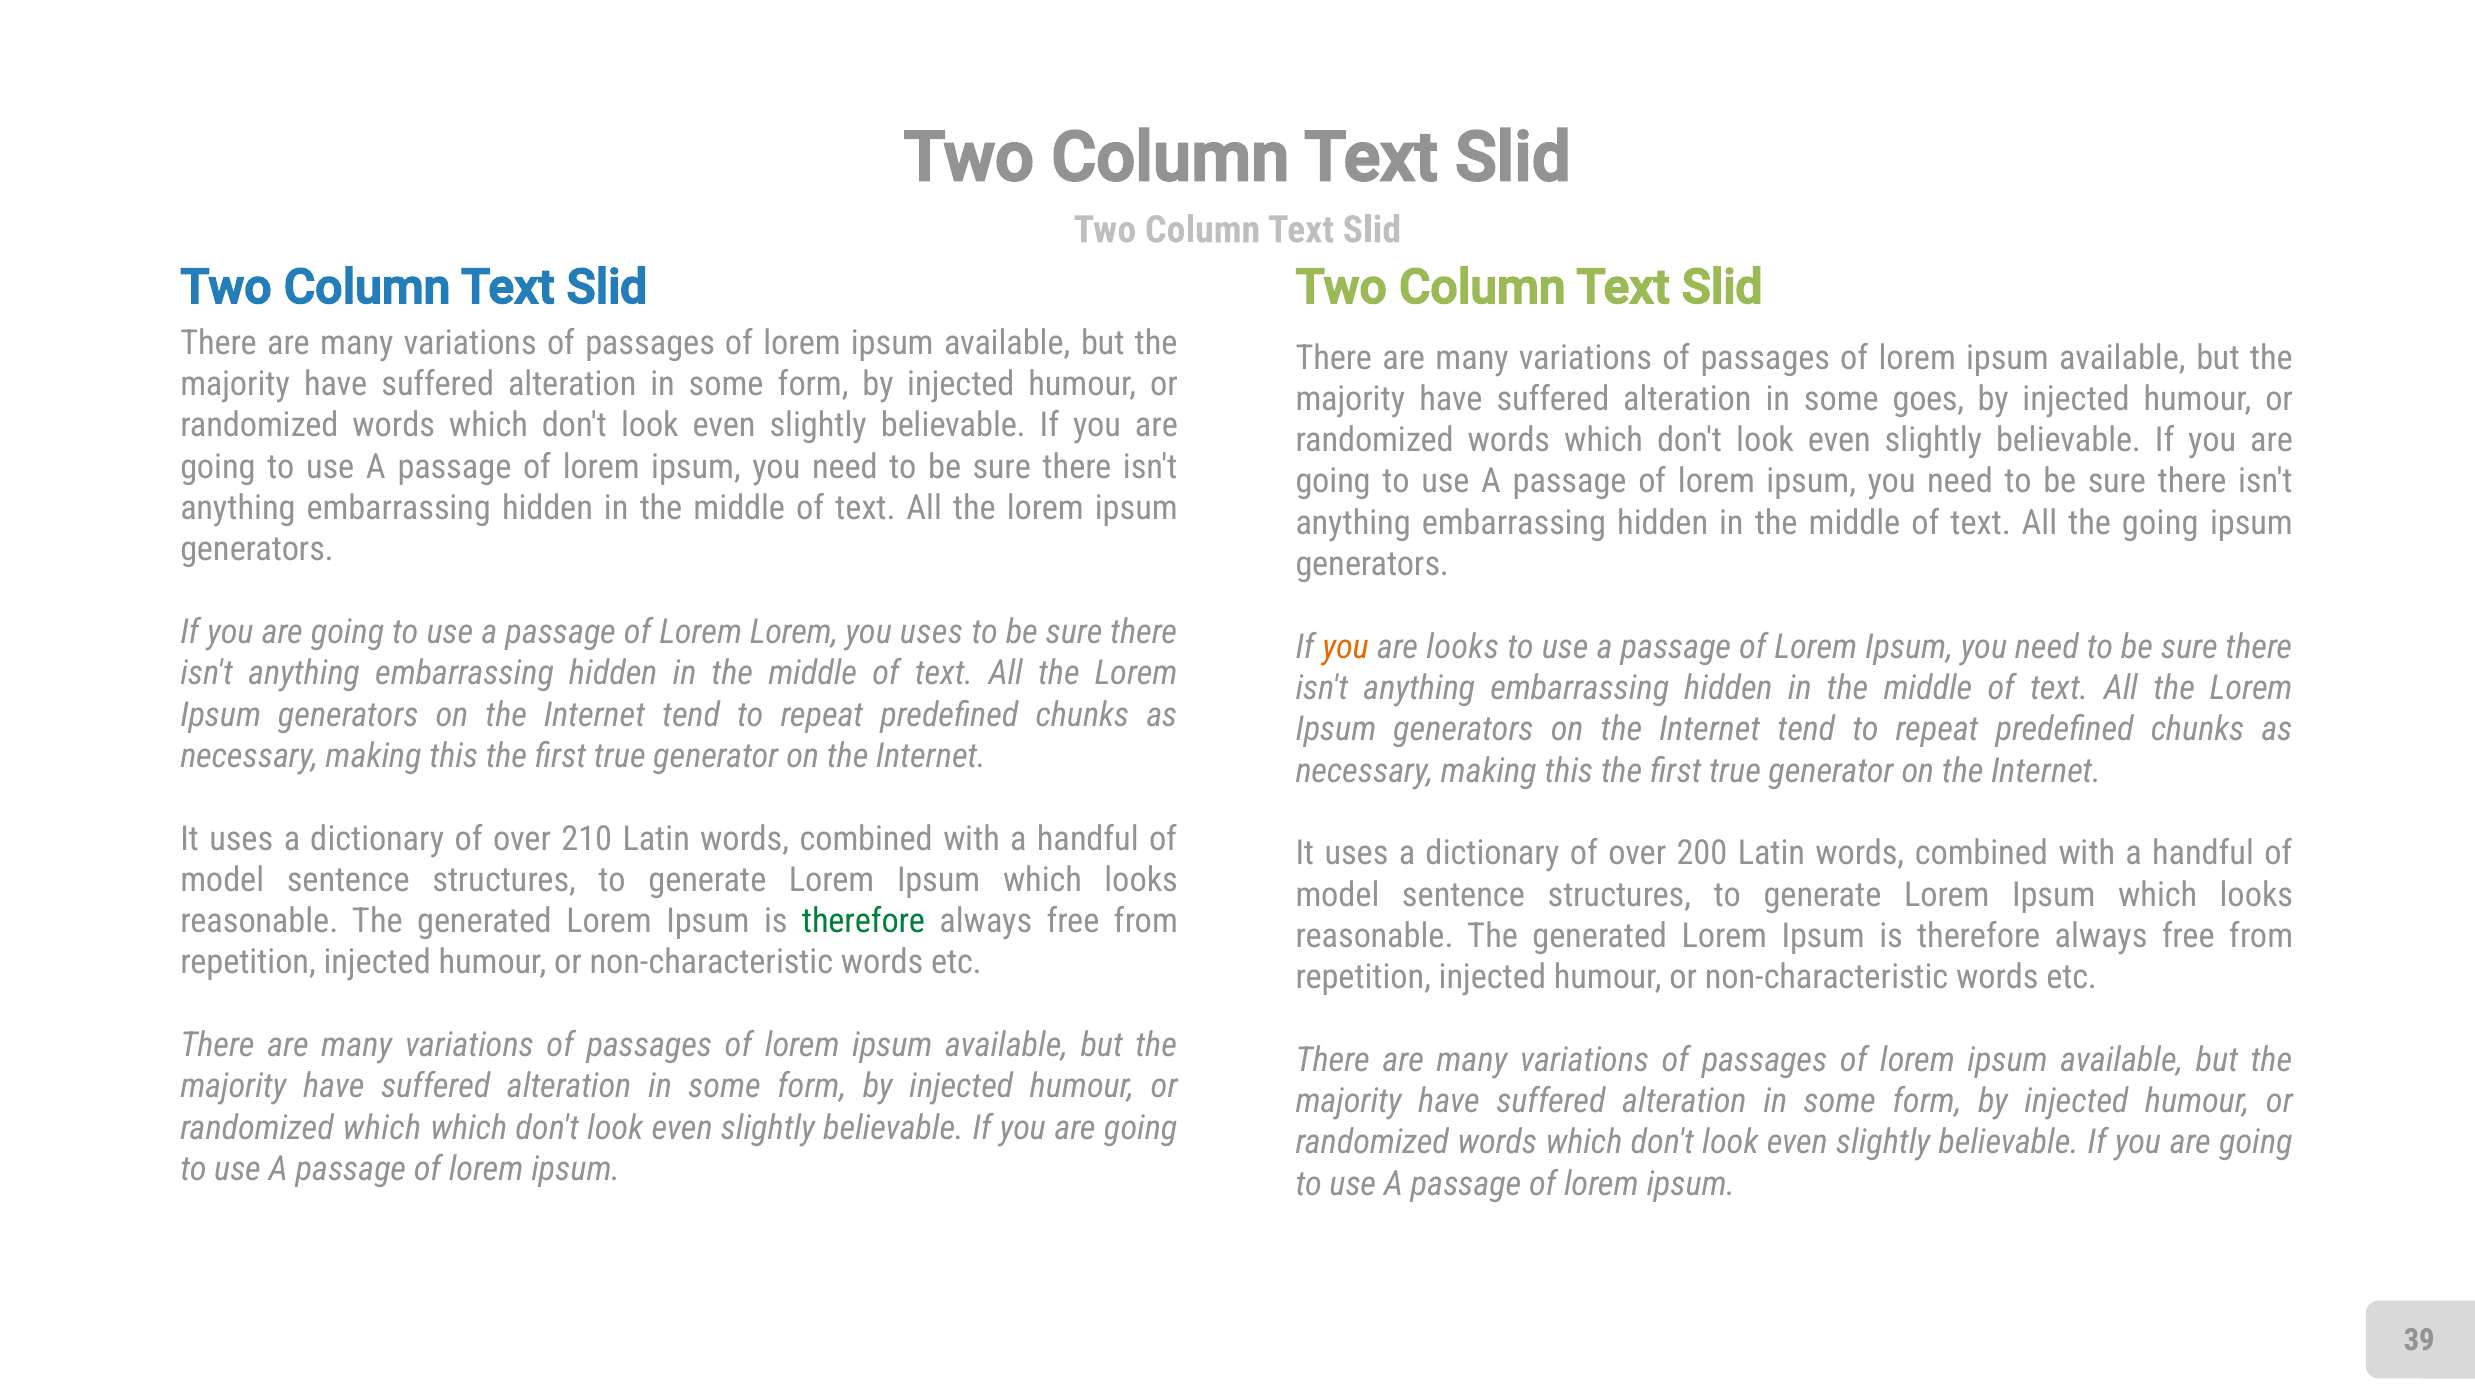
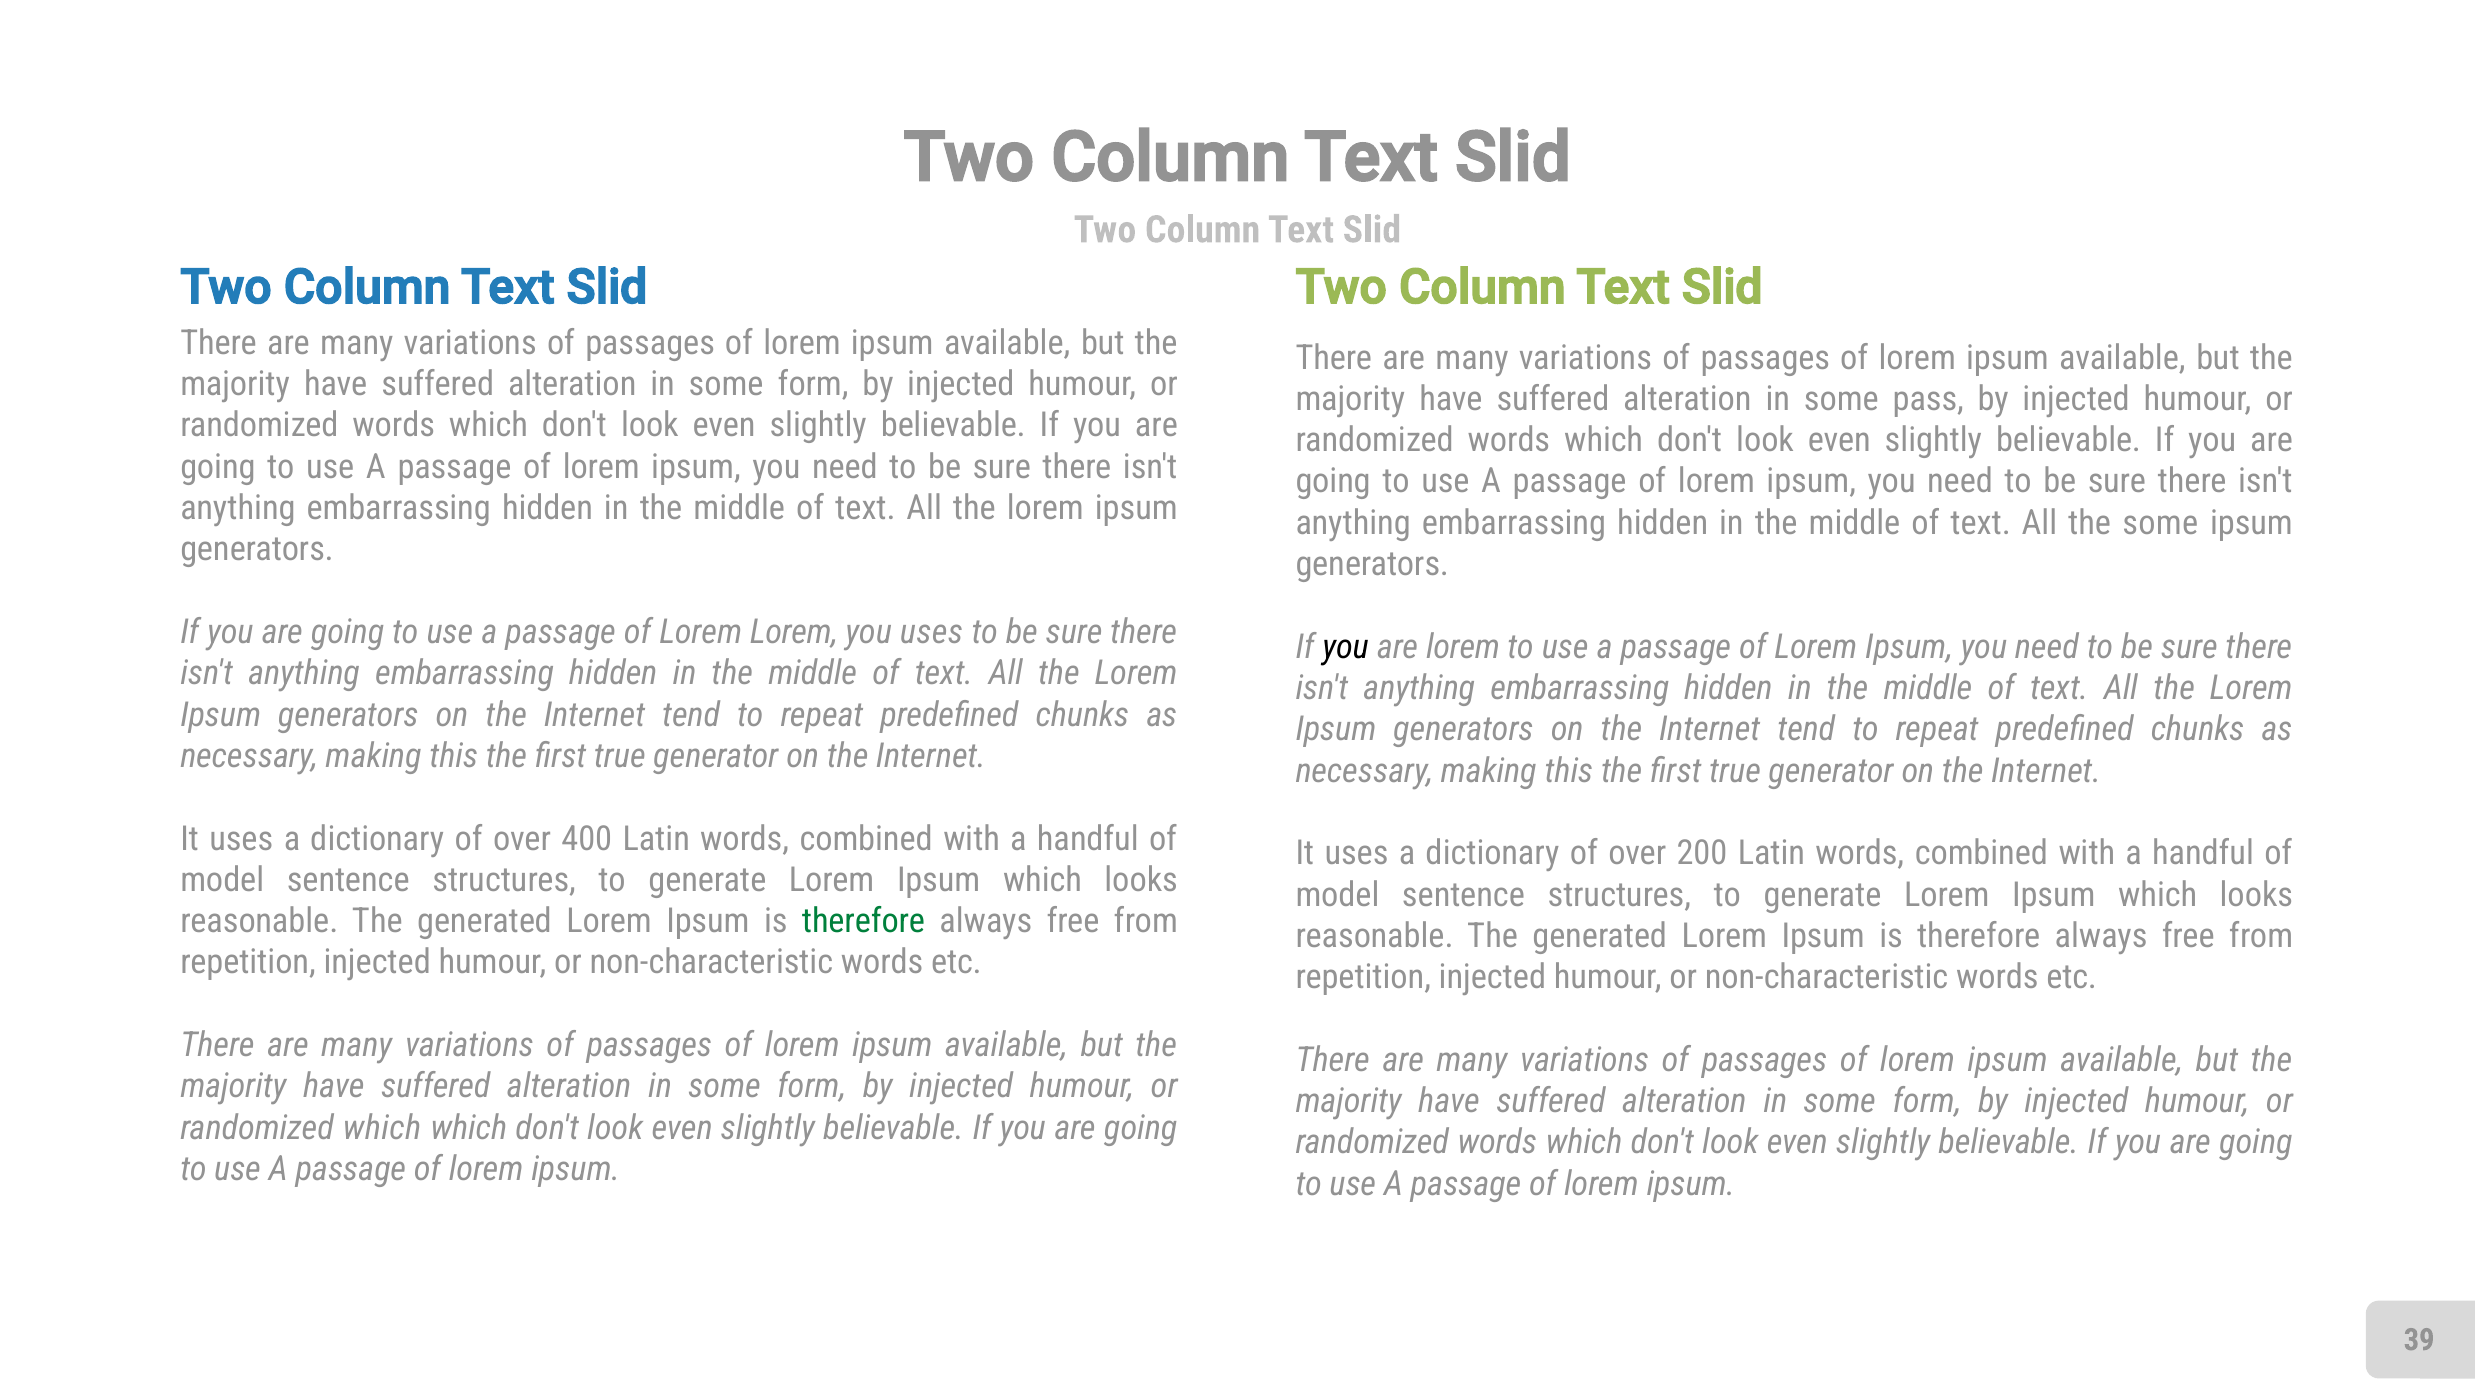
goes: goes -> pass
the going: going -> some
you at (1346, 647) colour: orange -> black
are looks: looks -> lorem
210: 210 -> 400
